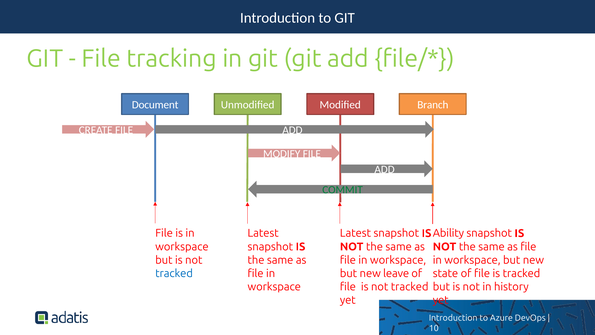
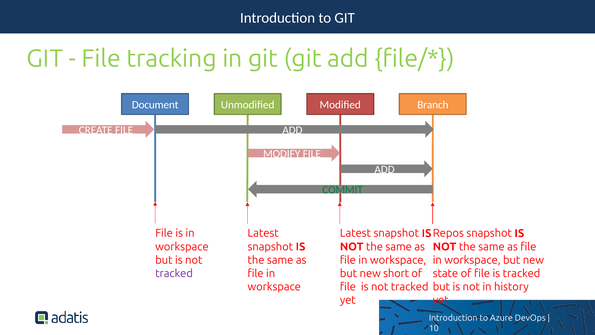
Ability: Ability -> Repos
tracked at (174, 273) colour: blue -> purple
leave: leave -> short
